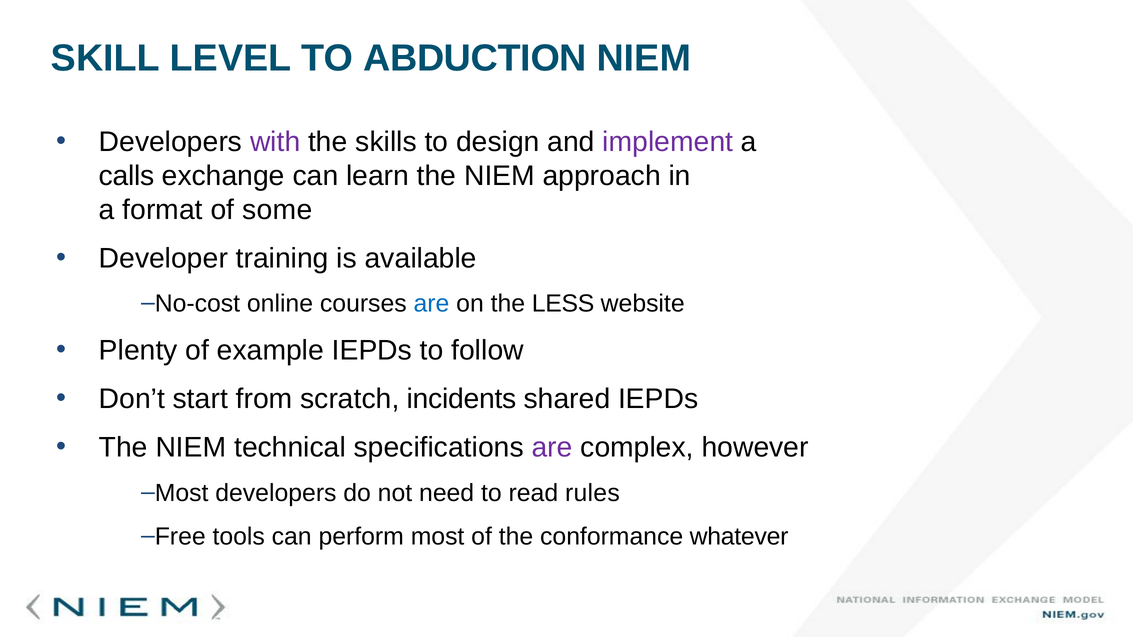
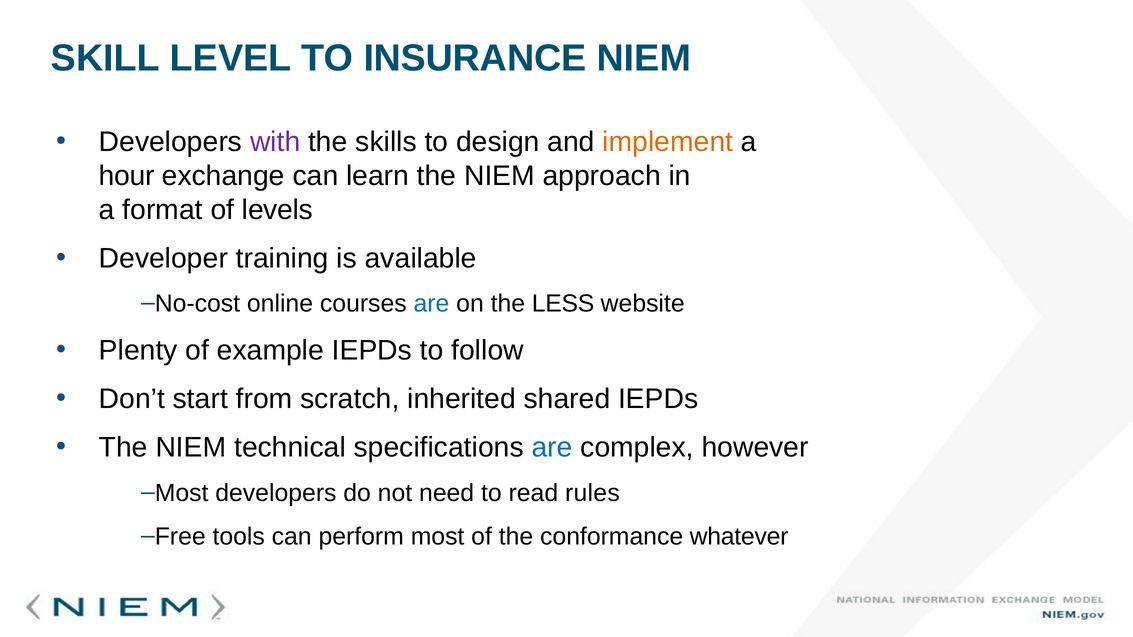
ABDUCTION: ABDUCTION -> INSURANCE
implement colour: purple -> orange
calls: calls -> hour
some: some -> levels
incidents: incidents -> inherited
are at (552, 448) colour: purple -> blue
